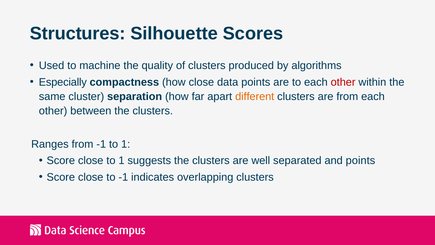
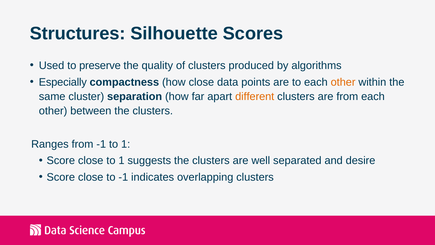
machine: machine -> preserve
other at (343, 82) colour: red -> orange
and points: points -> desire
